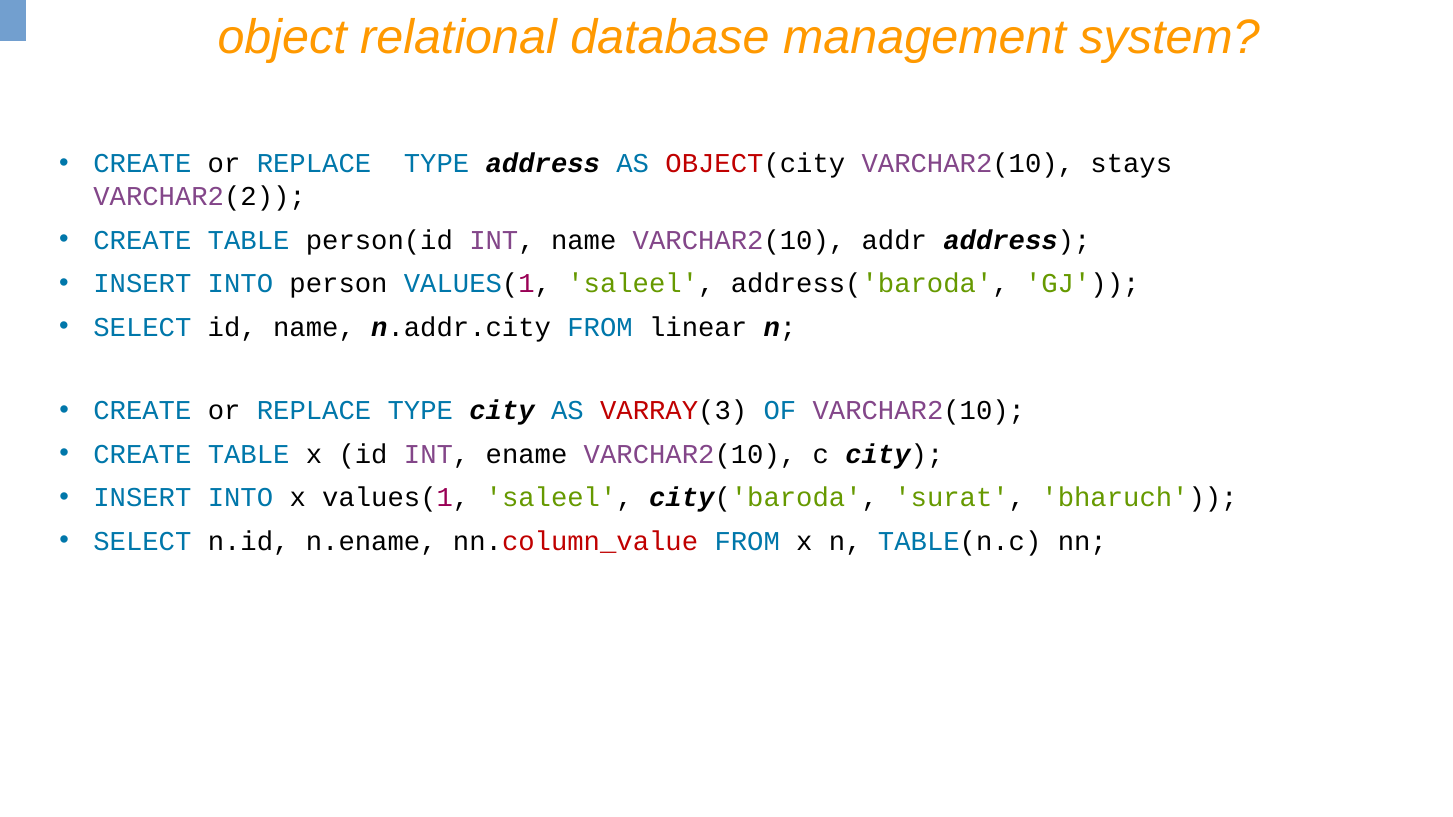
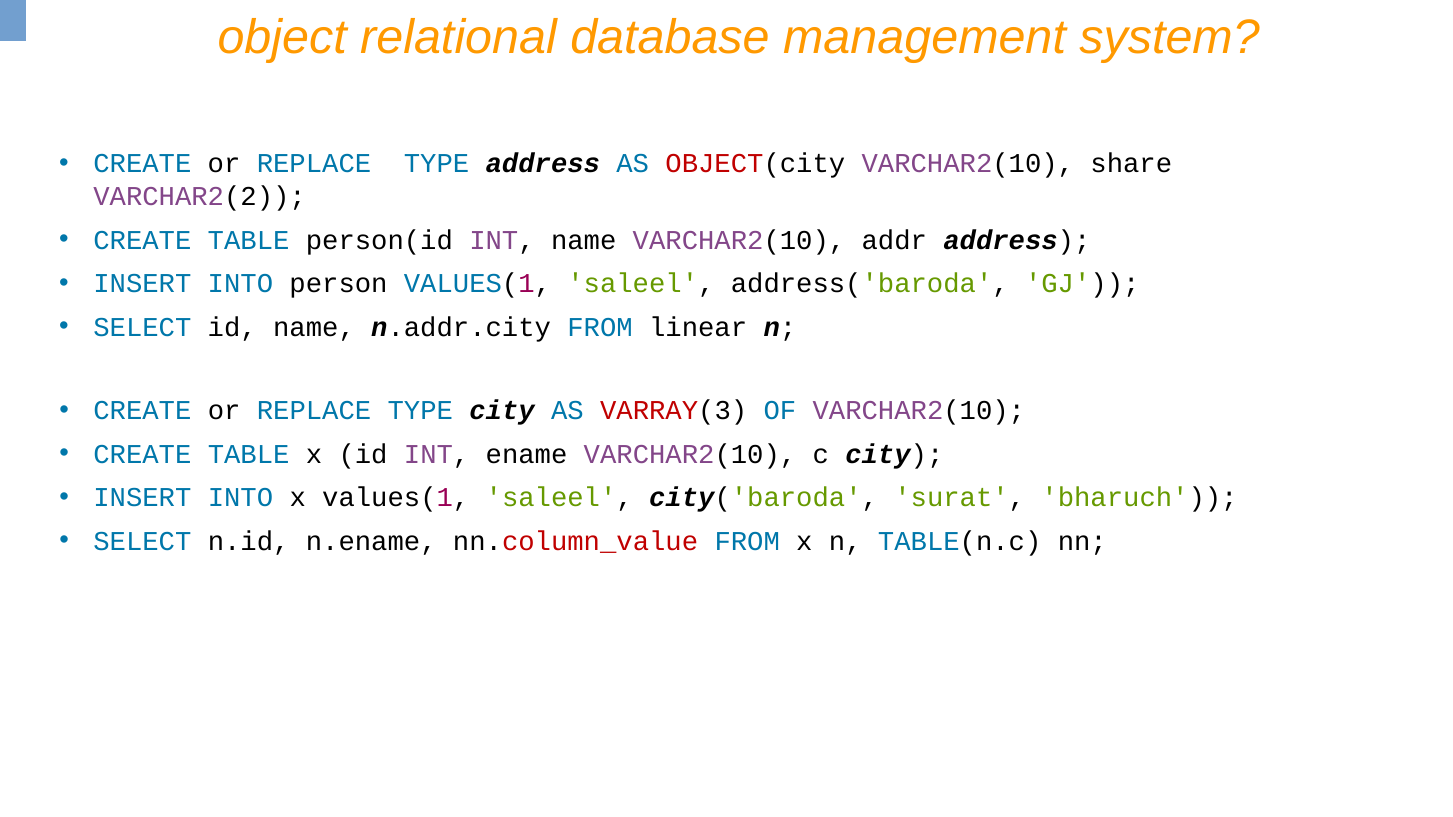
stays: stays -> share
